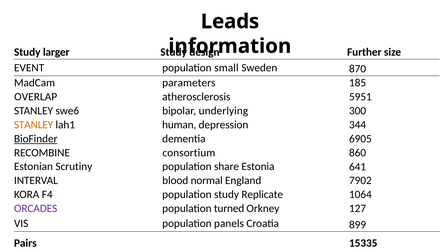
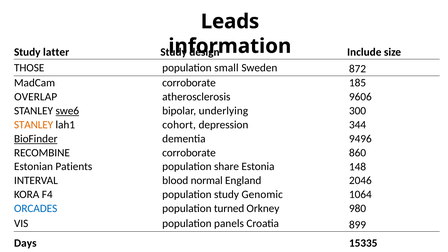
larger: larger -> latter
Further: Further -> Include
EVENT: EVENT -> THOSE
870: 870 -> 872
MadCam parameters: parameters -> corroborate
5951: 5951 -> 9606
swe6 underline: none -> present
human: human -> cohort
6905: 6905 -> 9496
RECOMBINE consortium: consortium -> corroborate
Scrutiny: Scrutiny -> Patients
641: 641 -> 148
7902: 7902 -> 2046
Replicate: Replicate -> Genomic
ORCADES colour: purple -> blue
127: 127 -> 980
Pairs: Pairs -> Days
